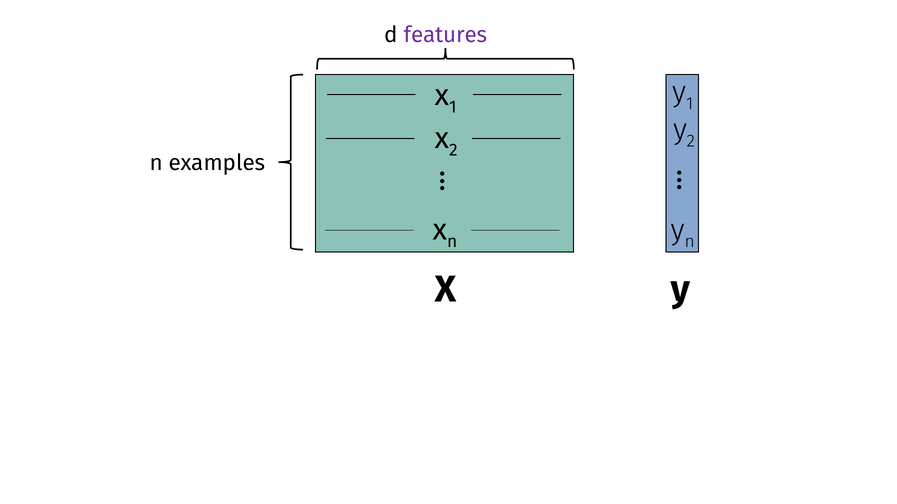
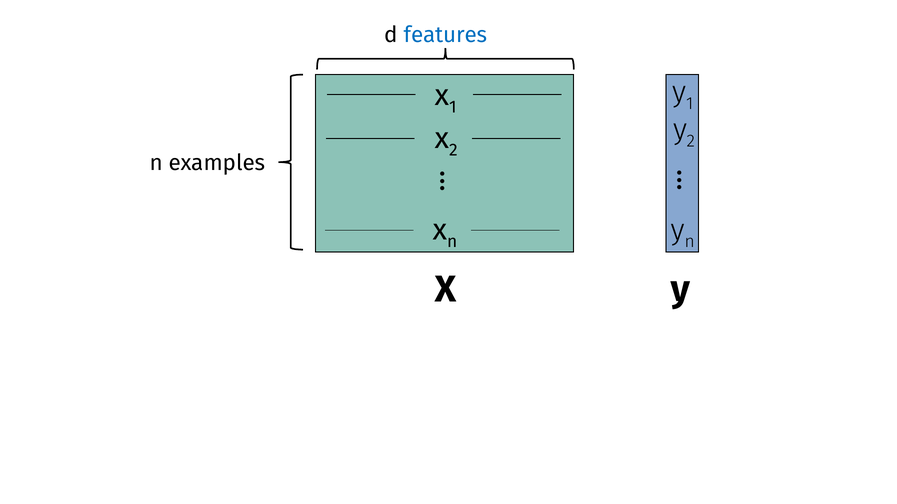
features colour: purple -> blue
